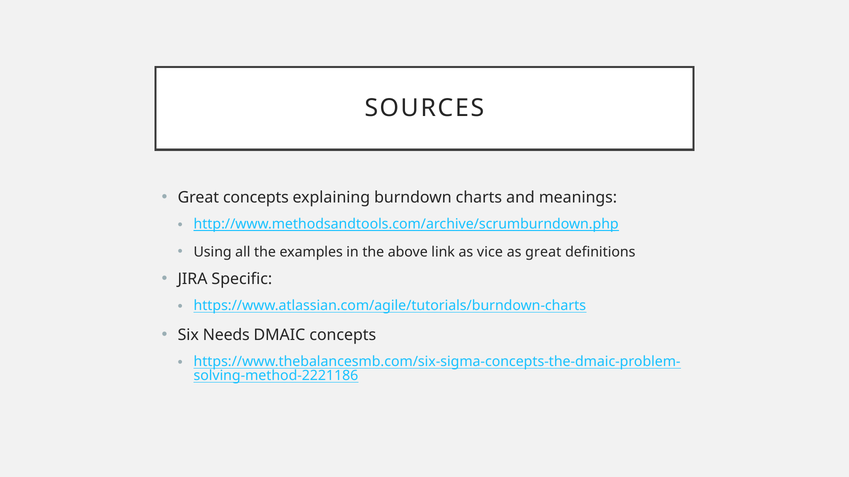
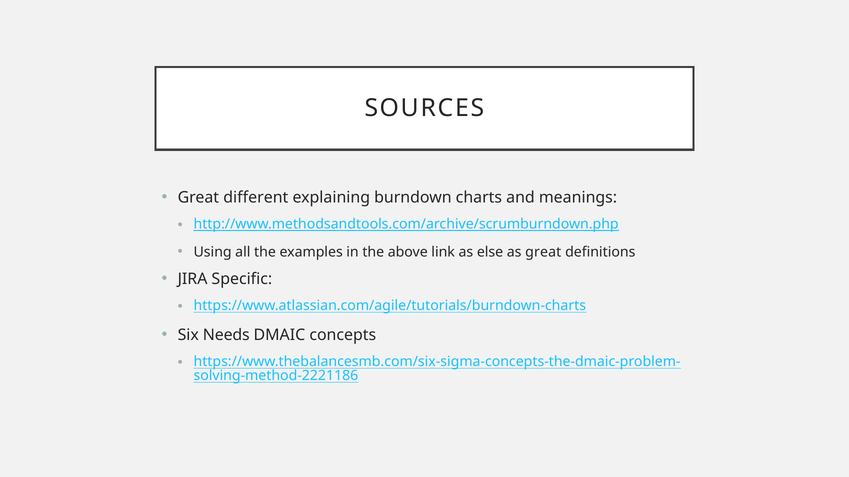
Great concepts: concepts -> different
vice: vice -> else
